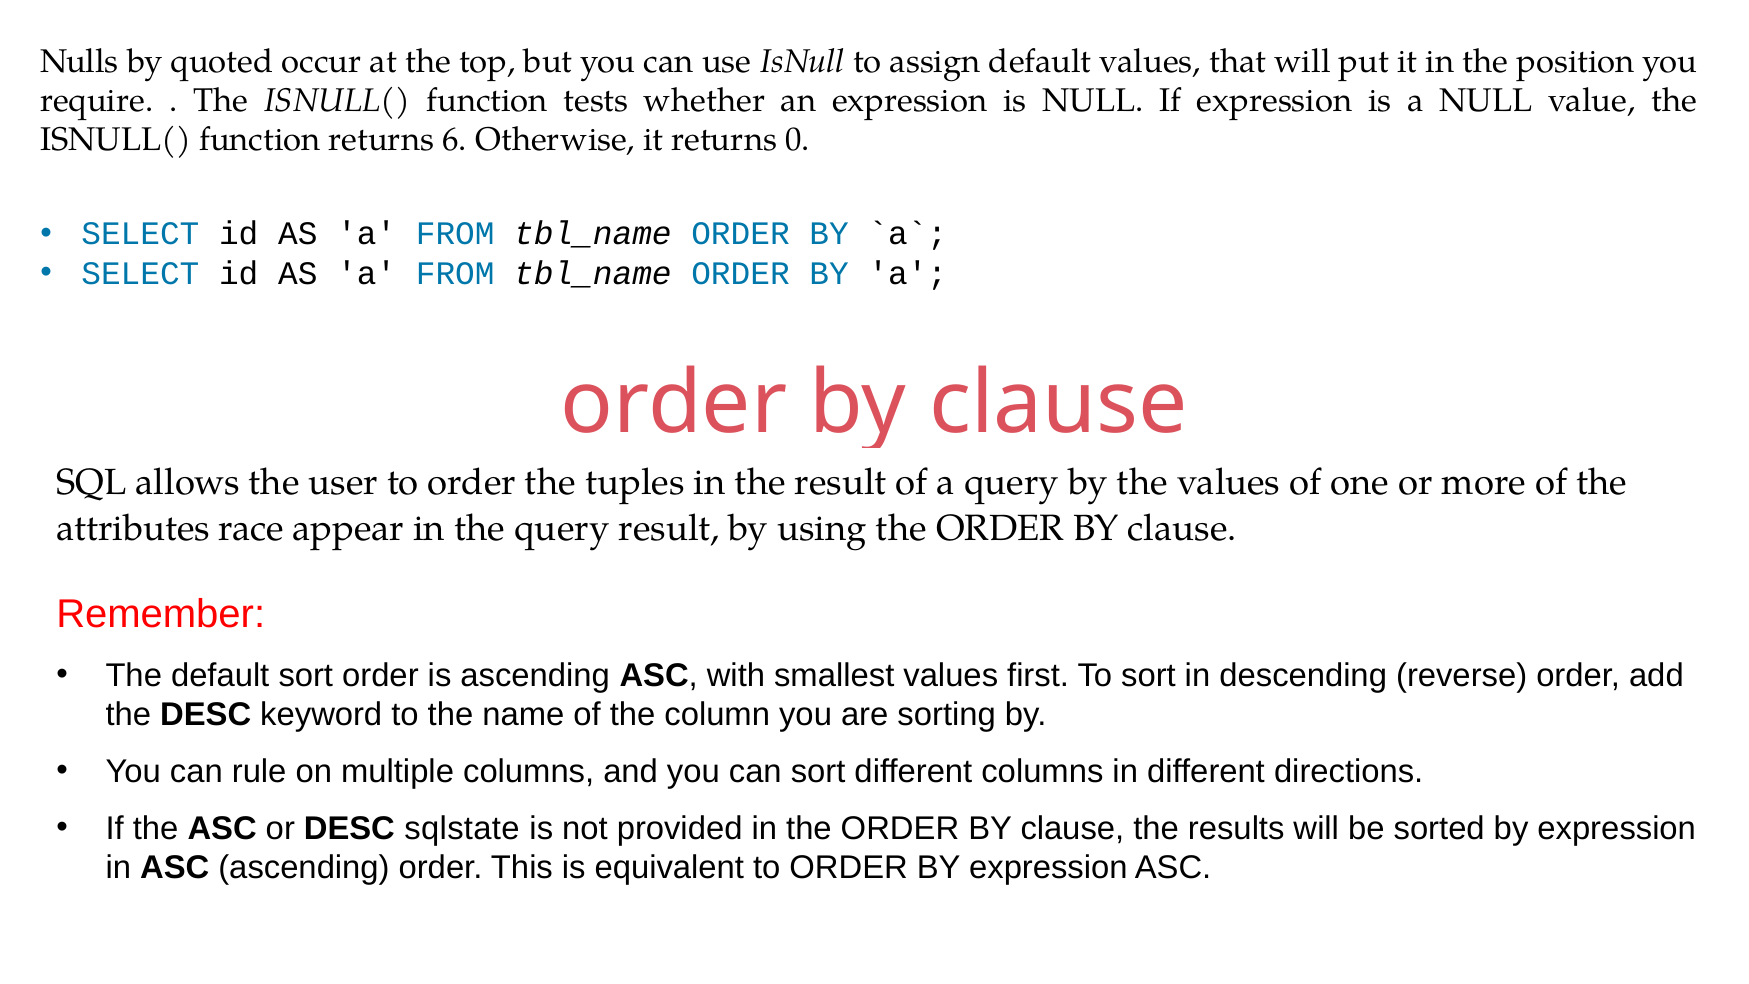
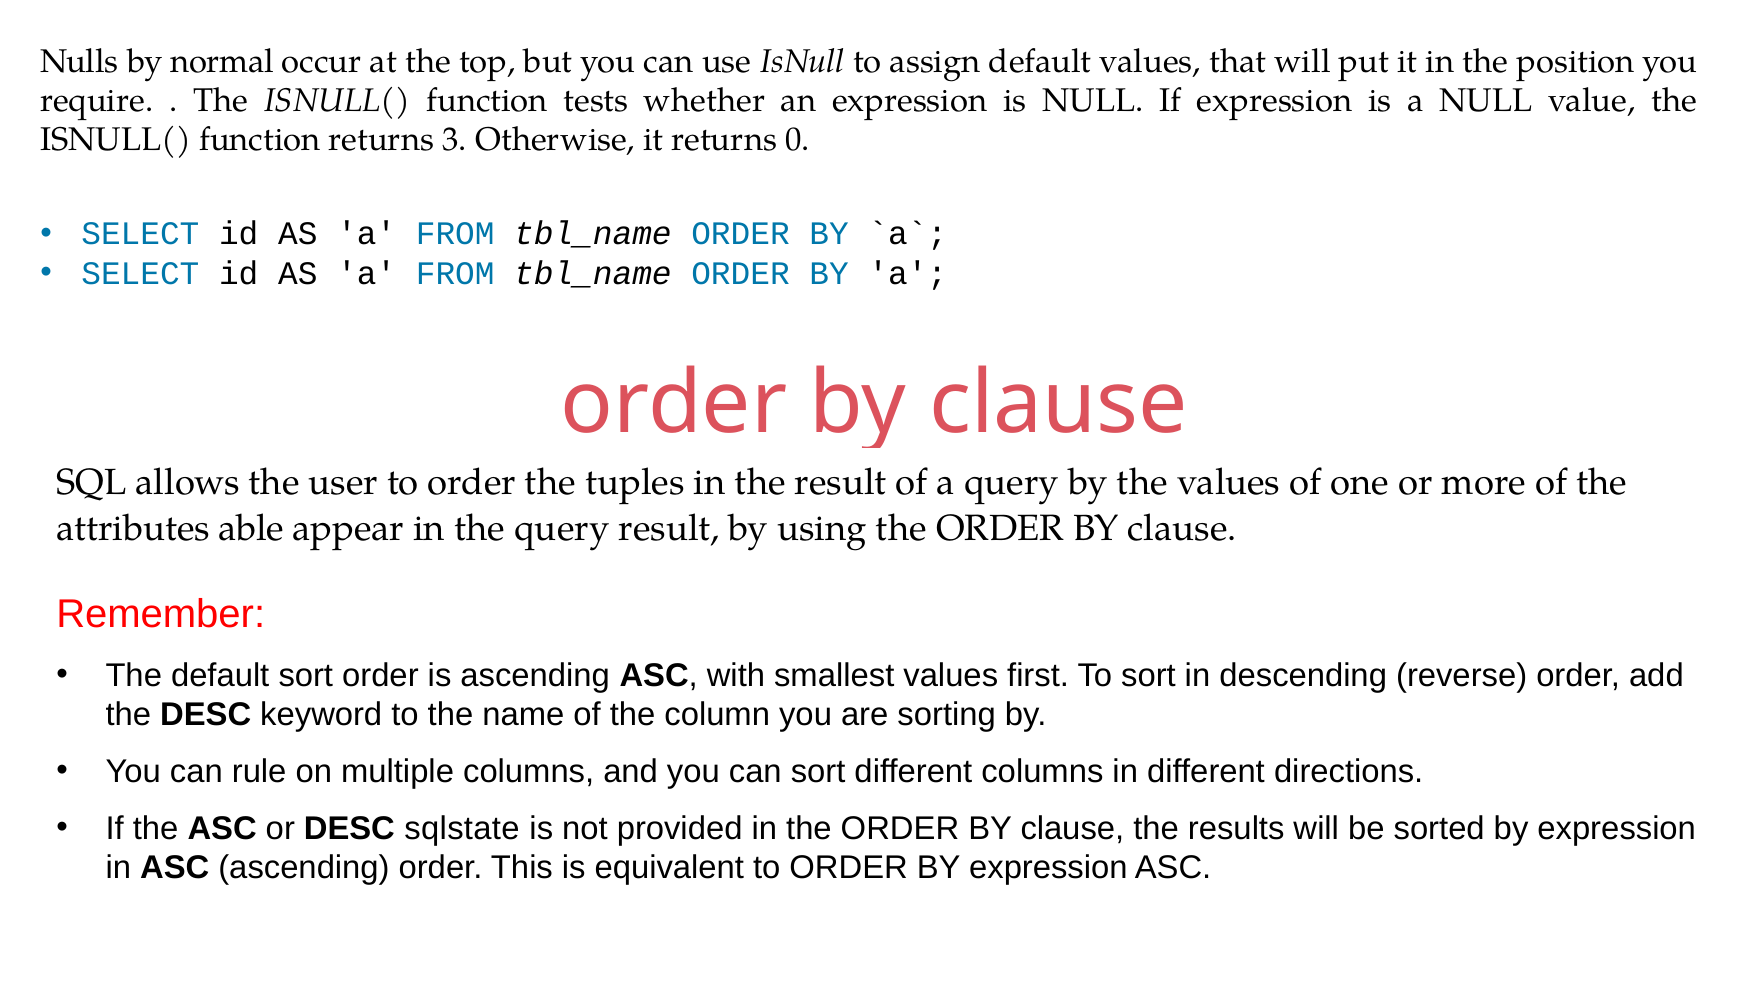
quoted: quoted -> normal
6: 6 -> 3
race: race -> able
